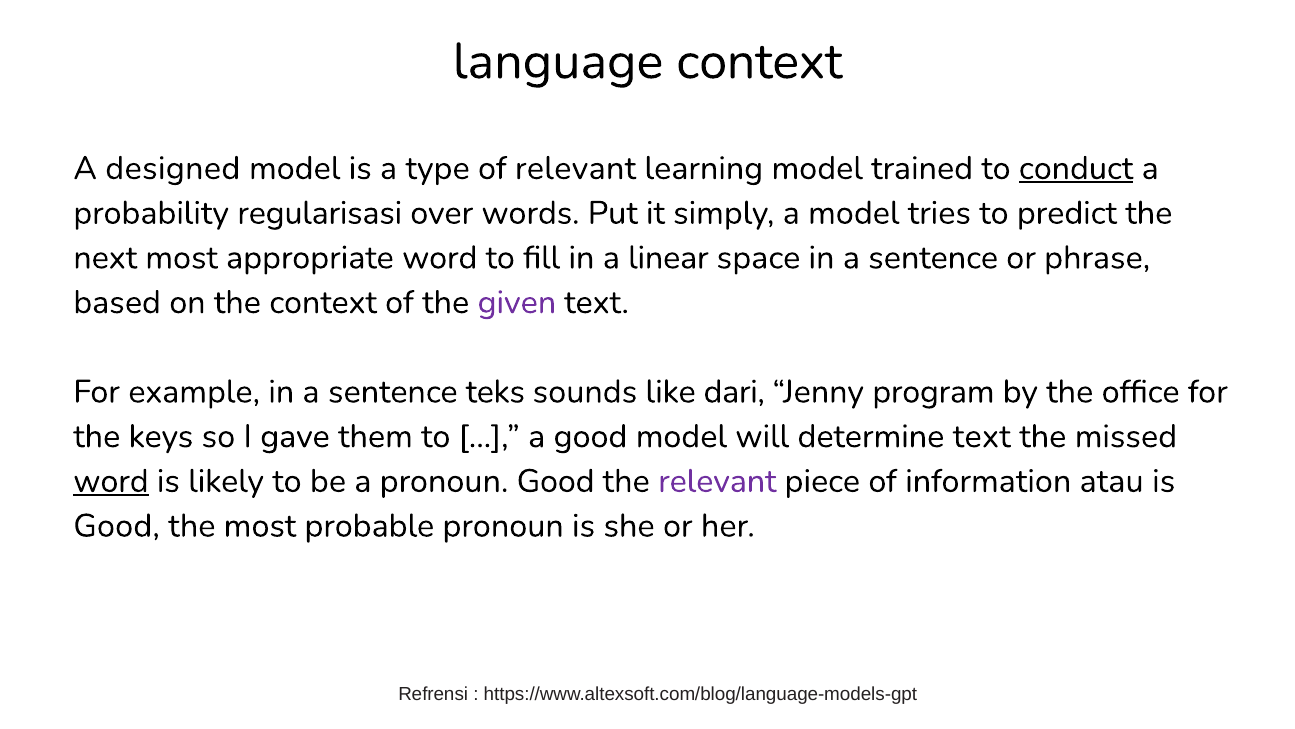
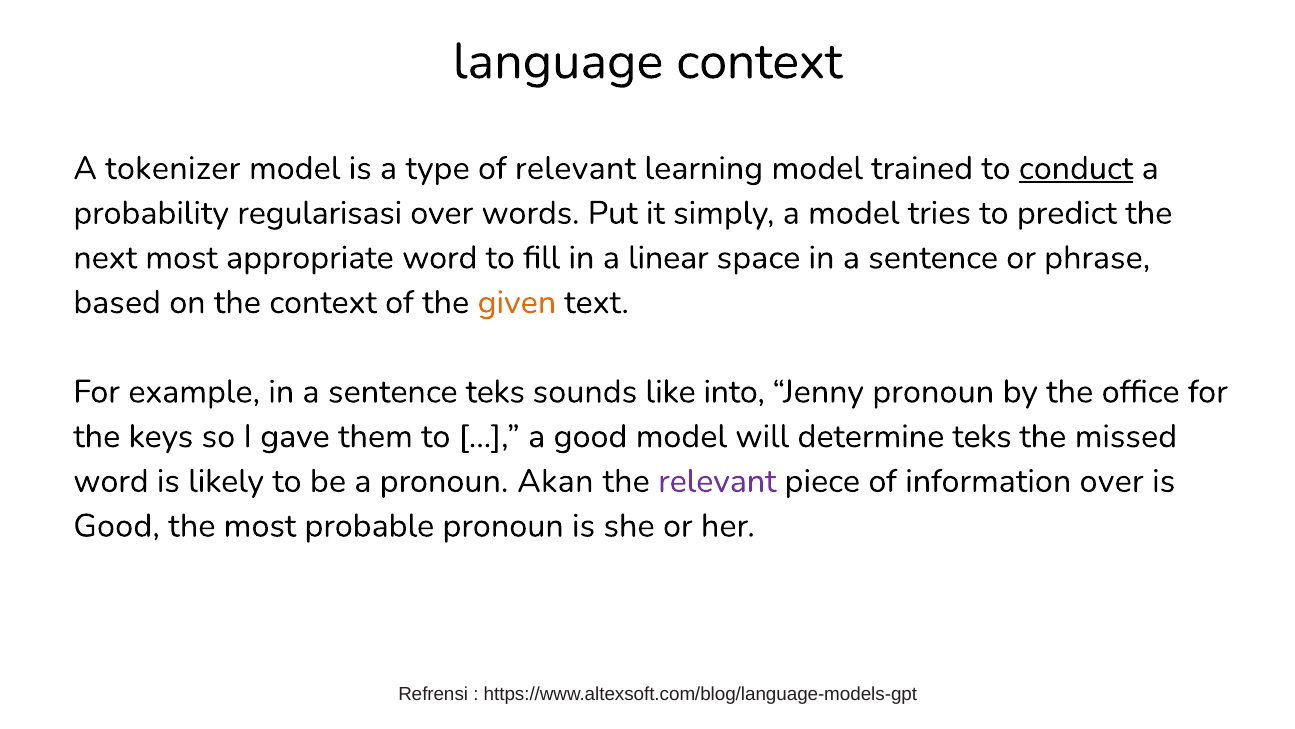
designed: designed -> tokenizer
given colour: purple -> orange
dari: dari -> into
Jenny program: program -> pronoun
determine text: text -> teks
word at (111, 481) underline: present -> none
pronoun Good: Good -> Akan
information atau: atau -> over
